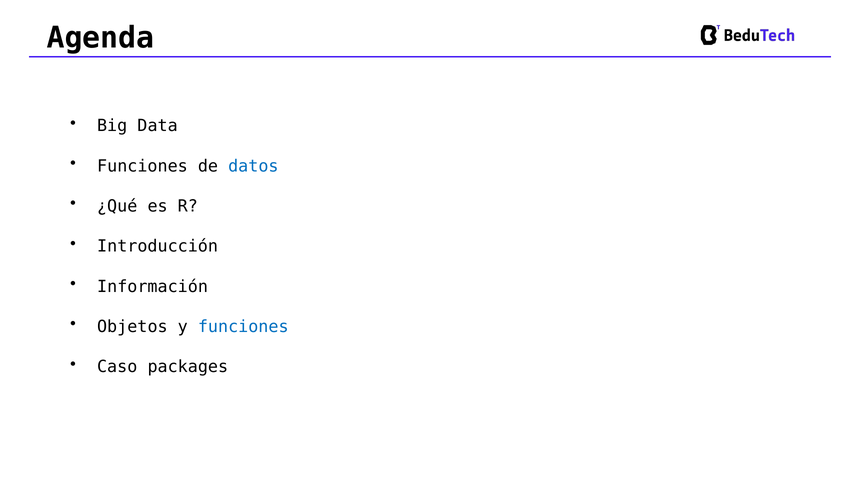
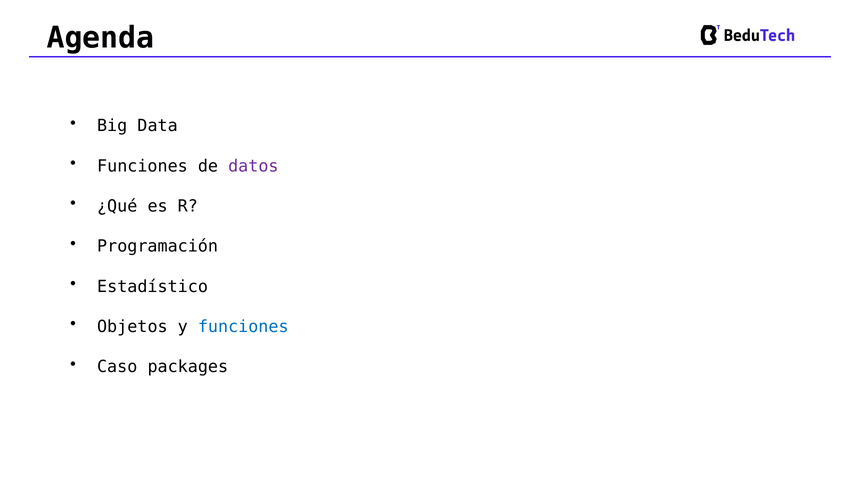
datos colour: blue -> purple
Introducción: Introducción -> Programación
Información: Información -> Estadístico
